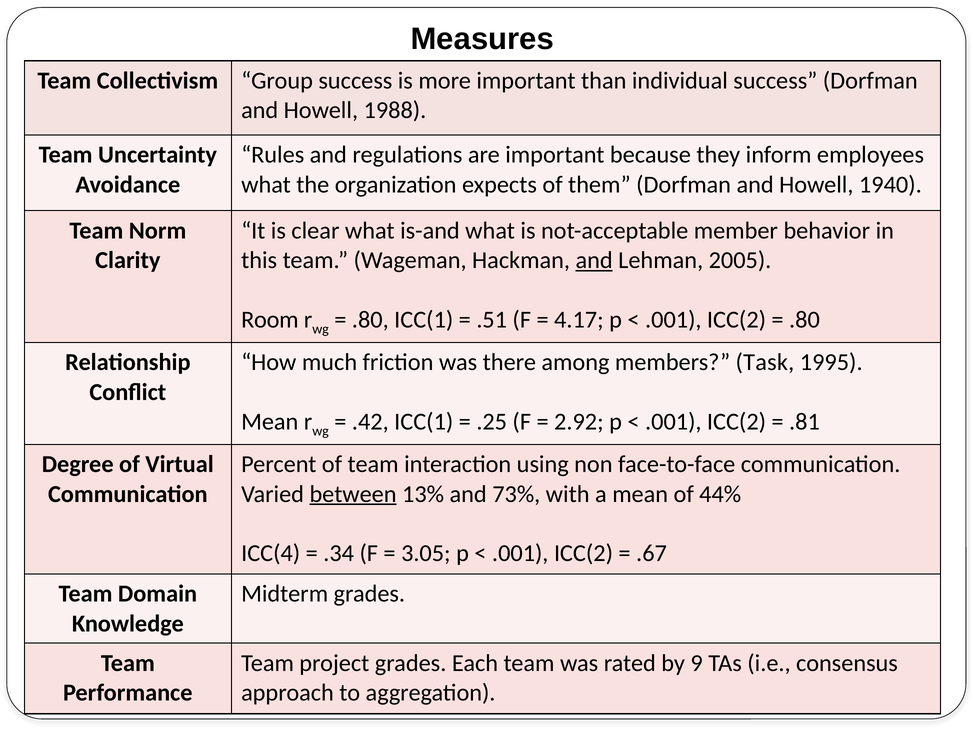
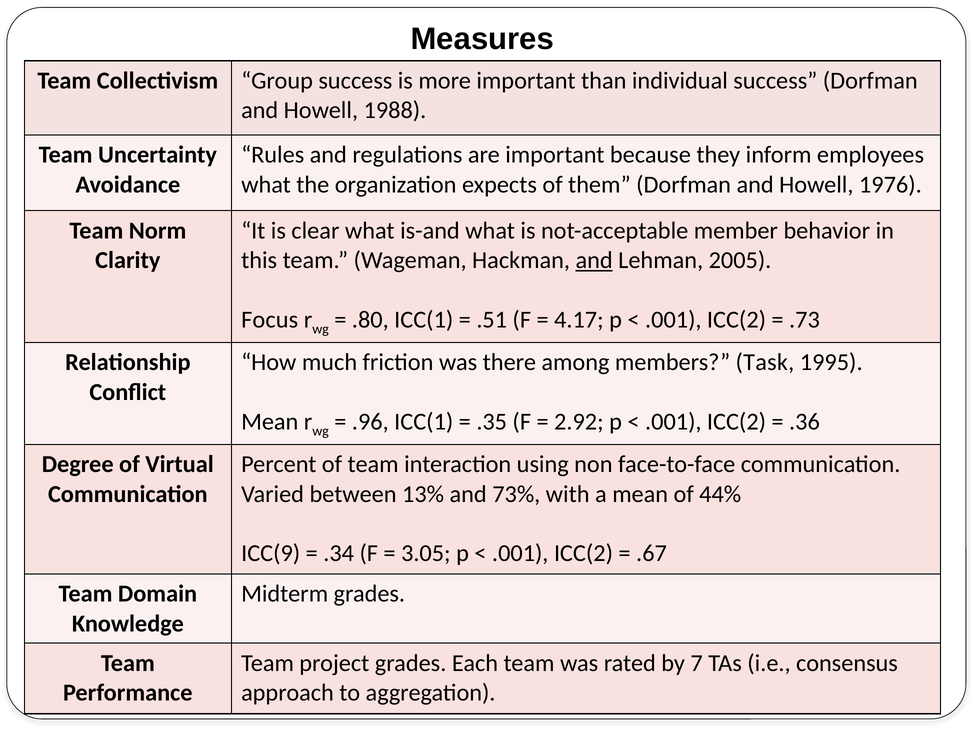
1940: 1940 -> 1976
Room: Room -> Focus
.80 at (804, 320): .80 -> .73
.42: .42 -> .96
.25: .25 -> .35
.81: .81 -> .36
between underline: present -> none
ICC(4: ICC(4 -> ICC(9
9: 9 -> 7
